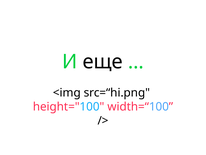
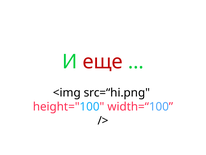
еще colour: black -> red
